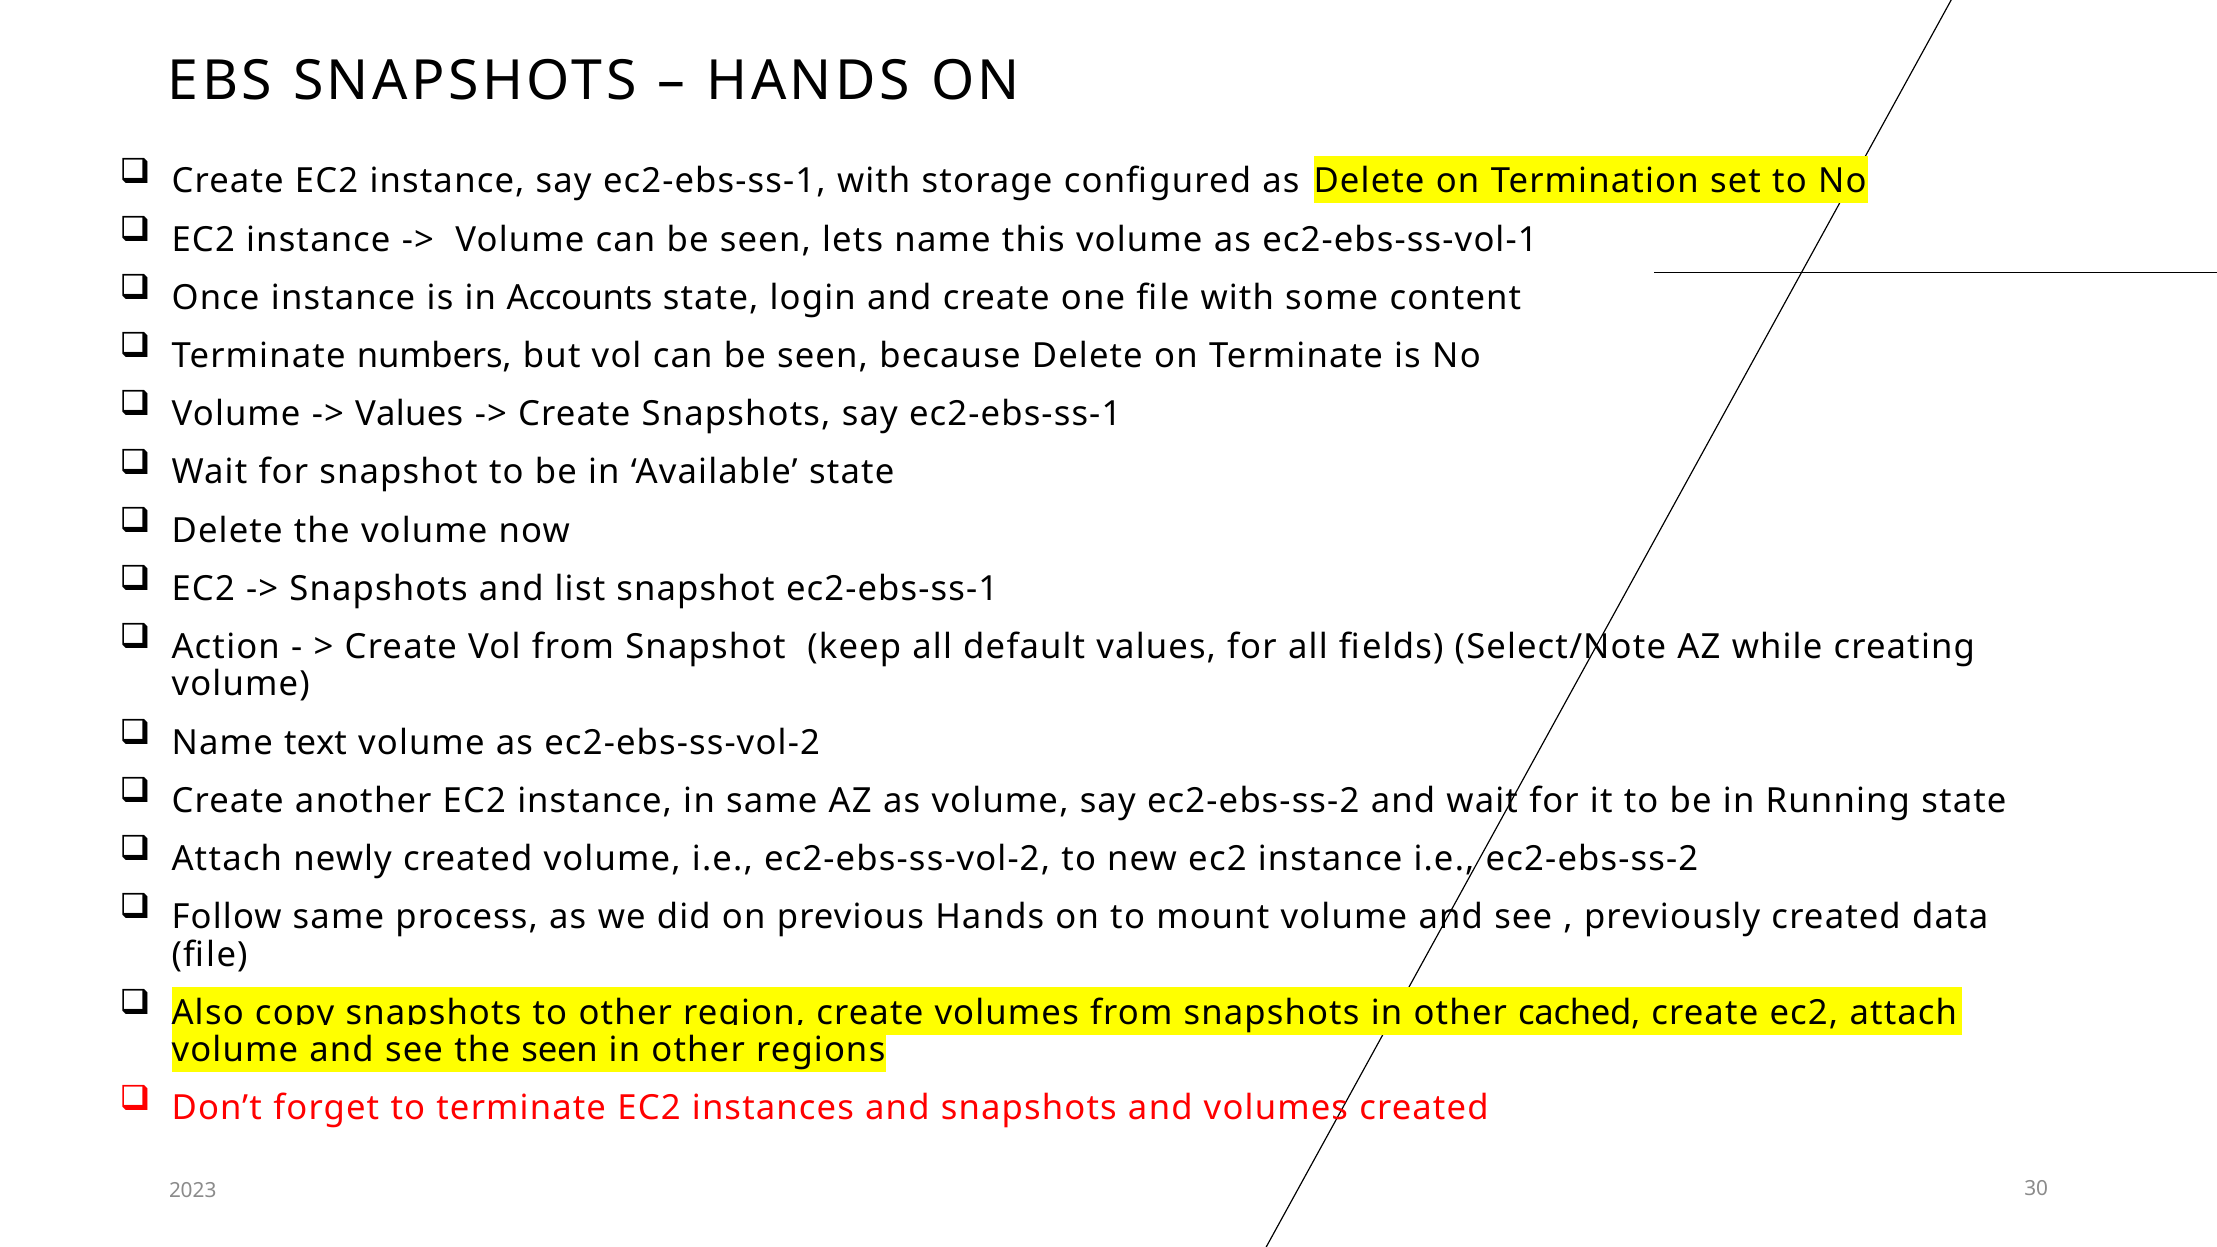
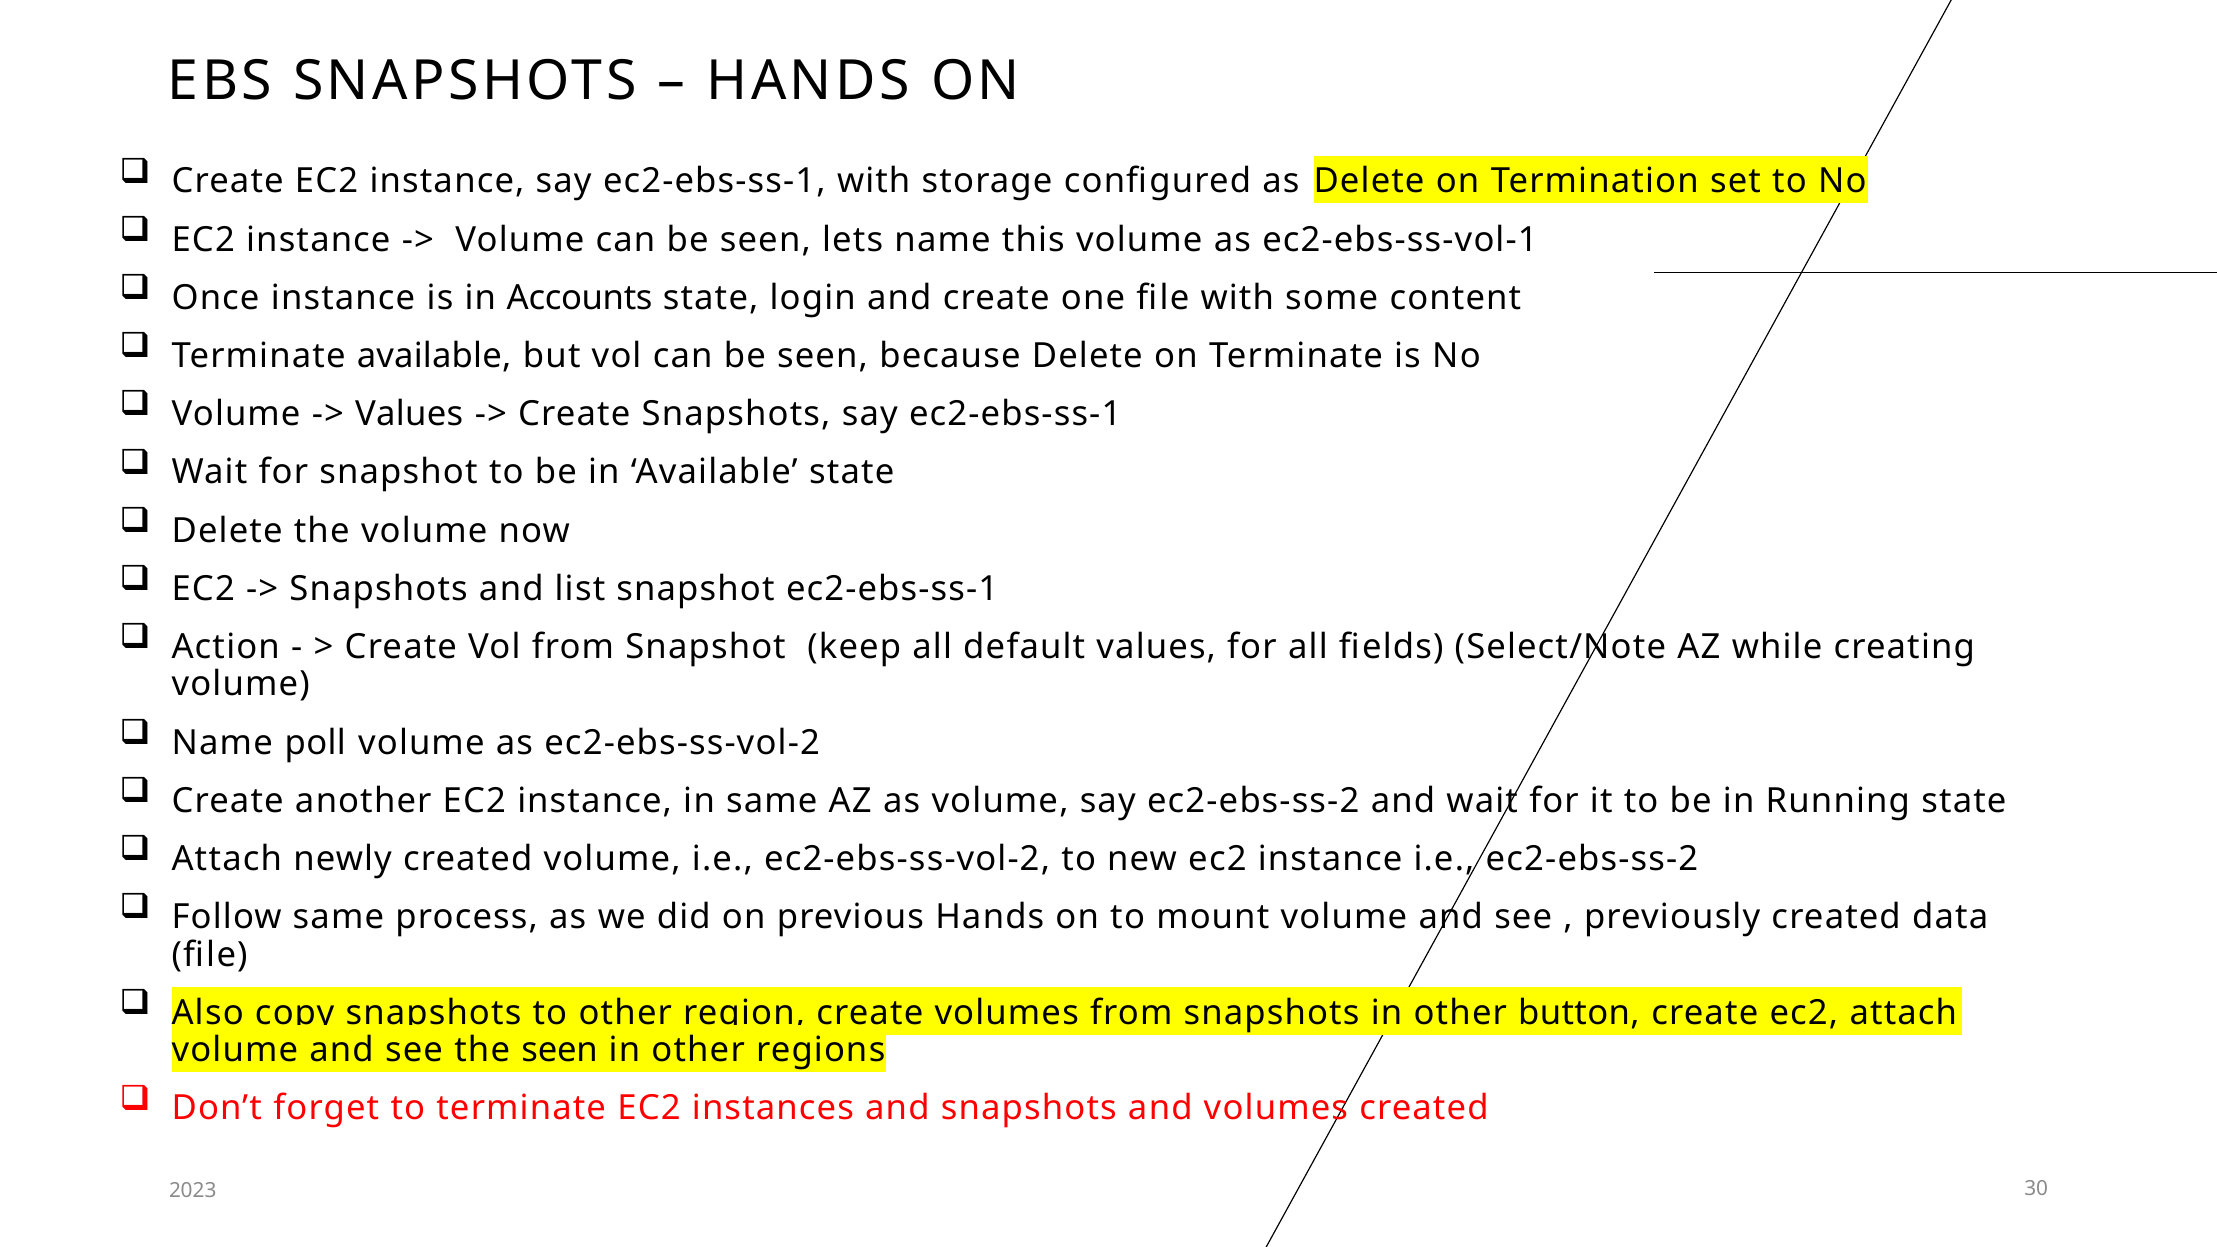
Terminate numbers: numbers -> available
text: text -> poll
cached: cached -> button
